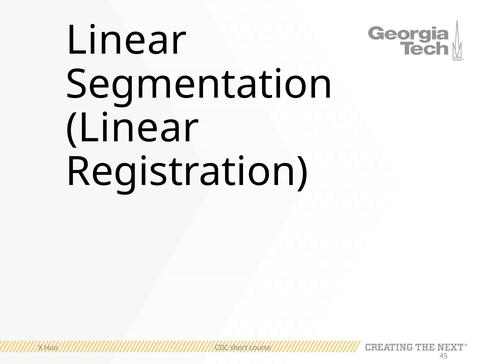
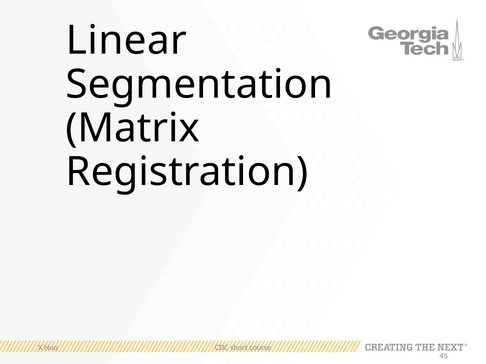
Linear at (132, 128): Linear -> Matrix
